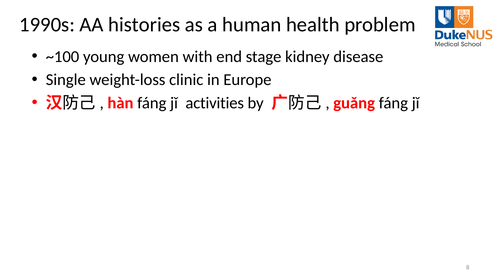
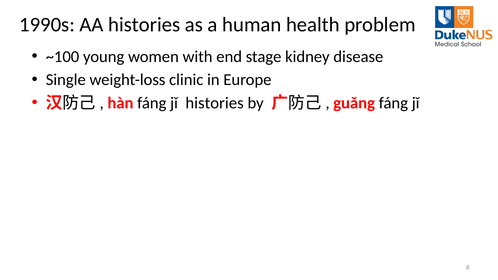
jǐ activities: activities -> histories
